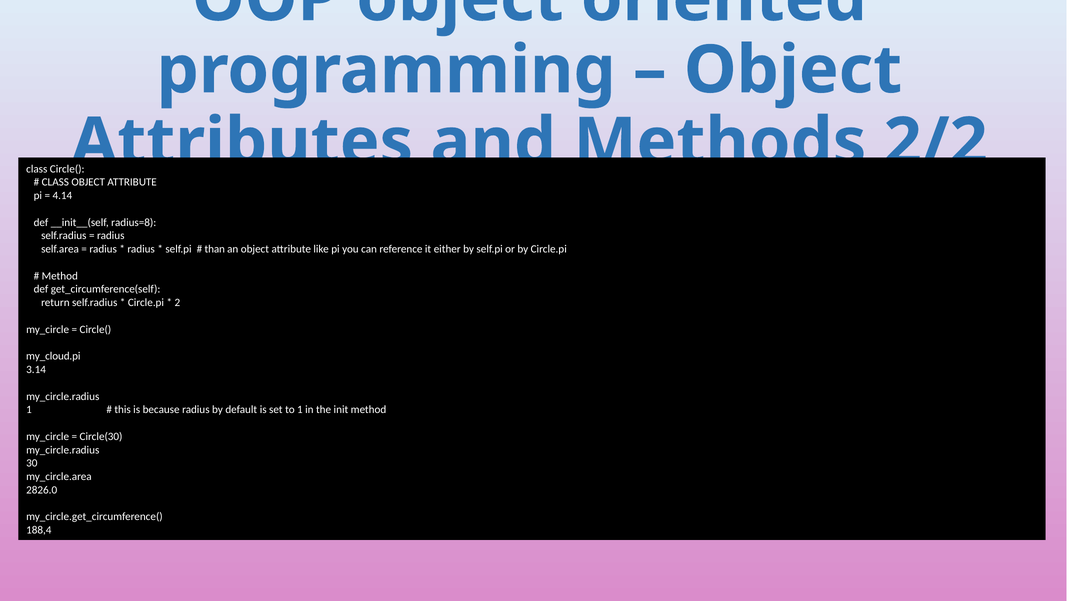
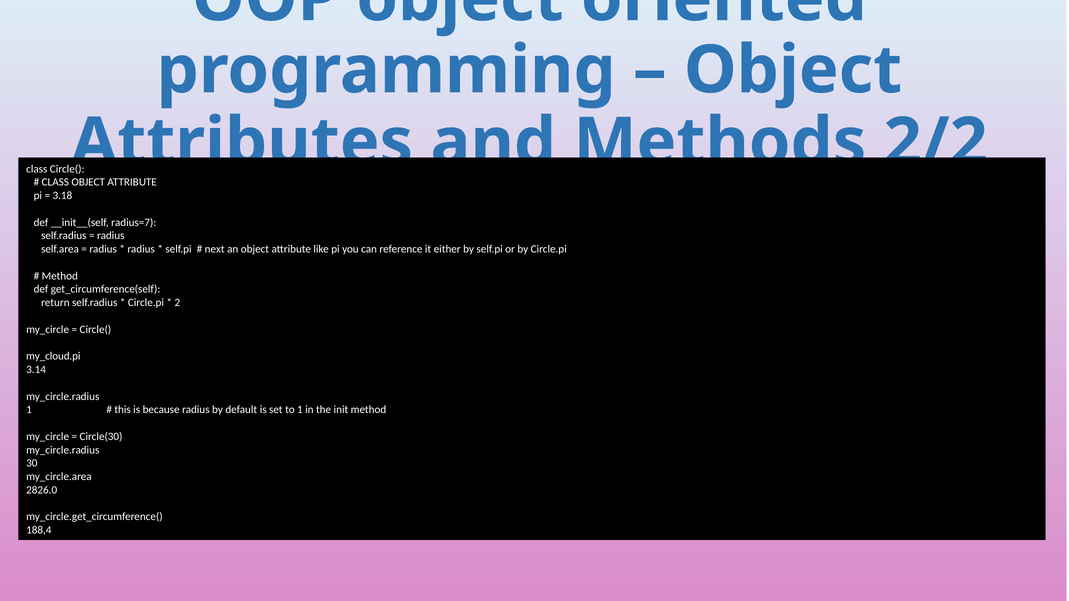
4.14: 4.14 -> 3.18
radius=8: radius=8 -> radius=7
than: than -> next
